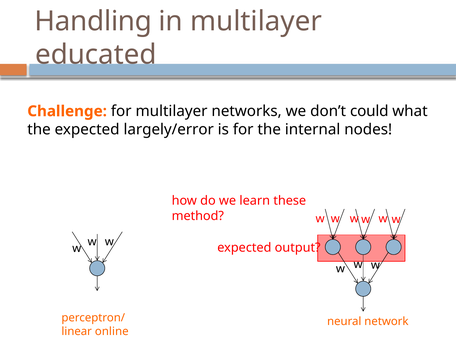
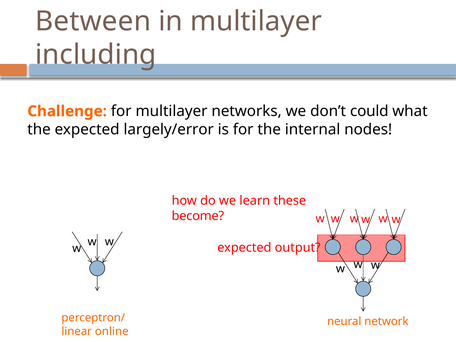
Handling: Handling -> Between
educated: educated -> including
method: method -> become
